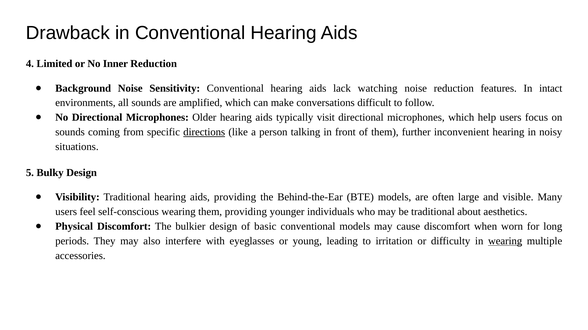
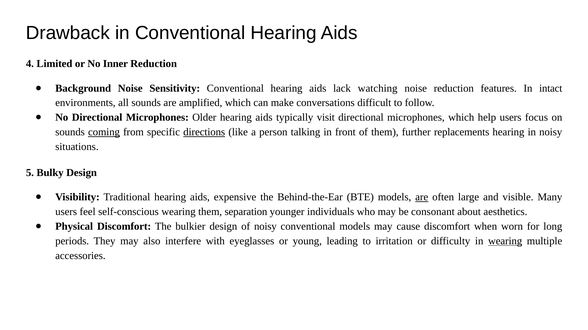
coming underline: none -> present
inconvenient: inconvenient -> replacements
aids providing: providing -> expensive
are at (422, 198) underline: none -> present
them providing: providing -> separation
be traditional: traditional -> consonant
of basic: basic -> noisy
